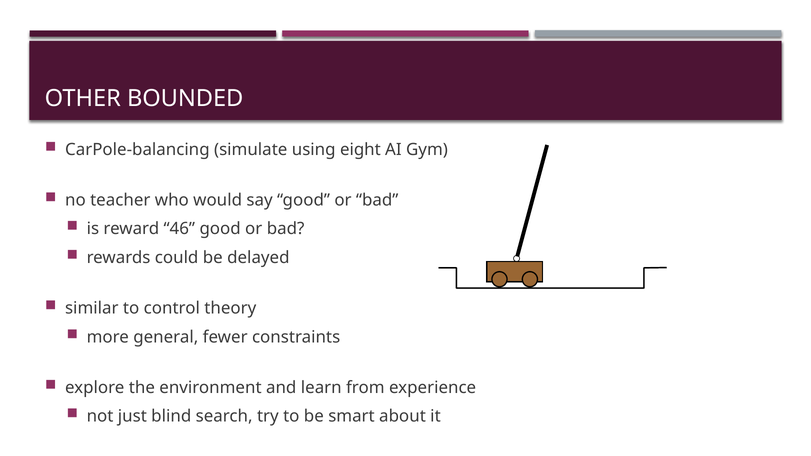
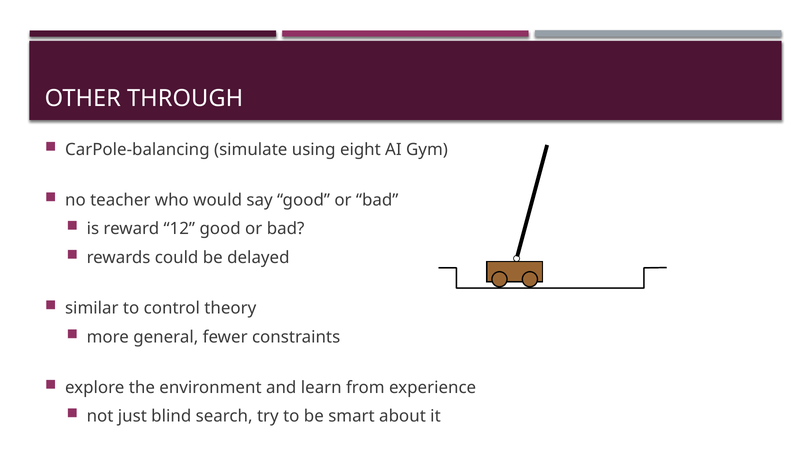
BOUNDED: BOUNDED -> THROUGH
46: 46 -> 12
